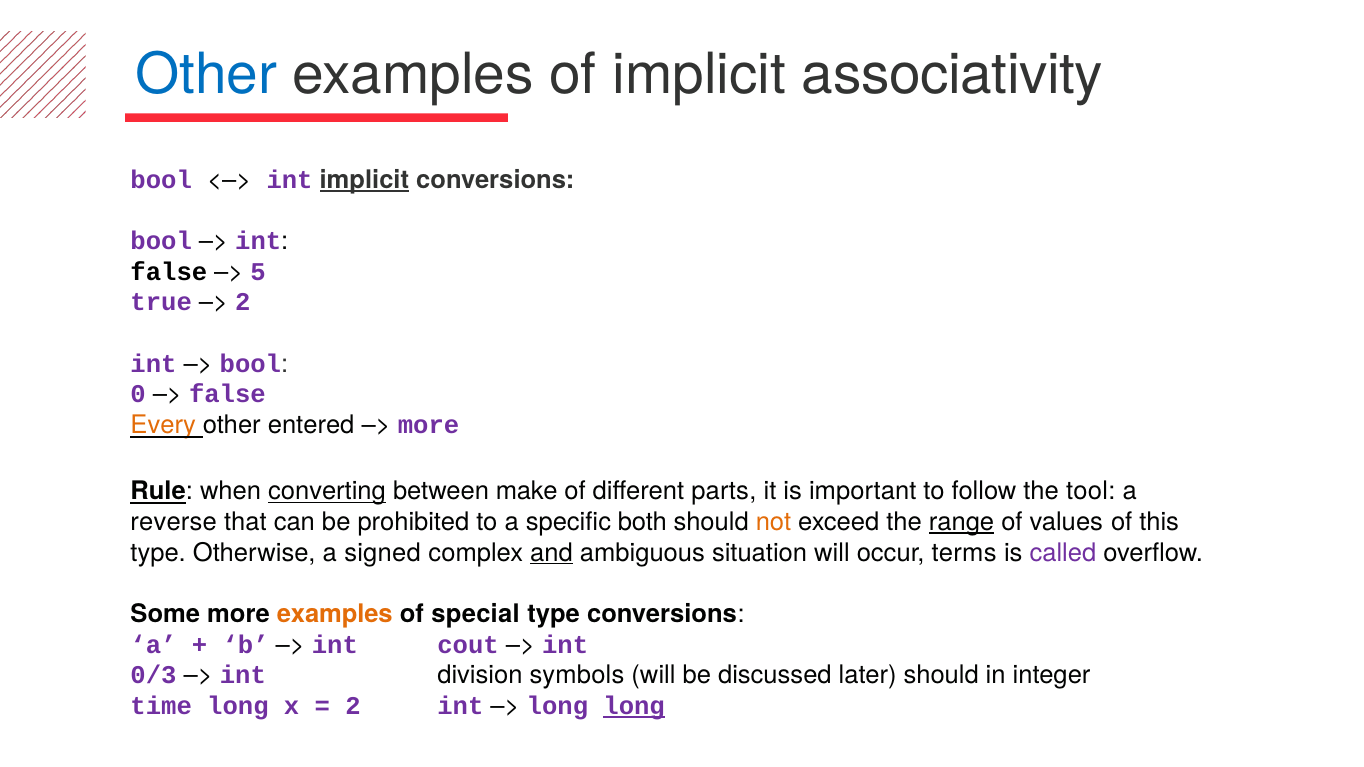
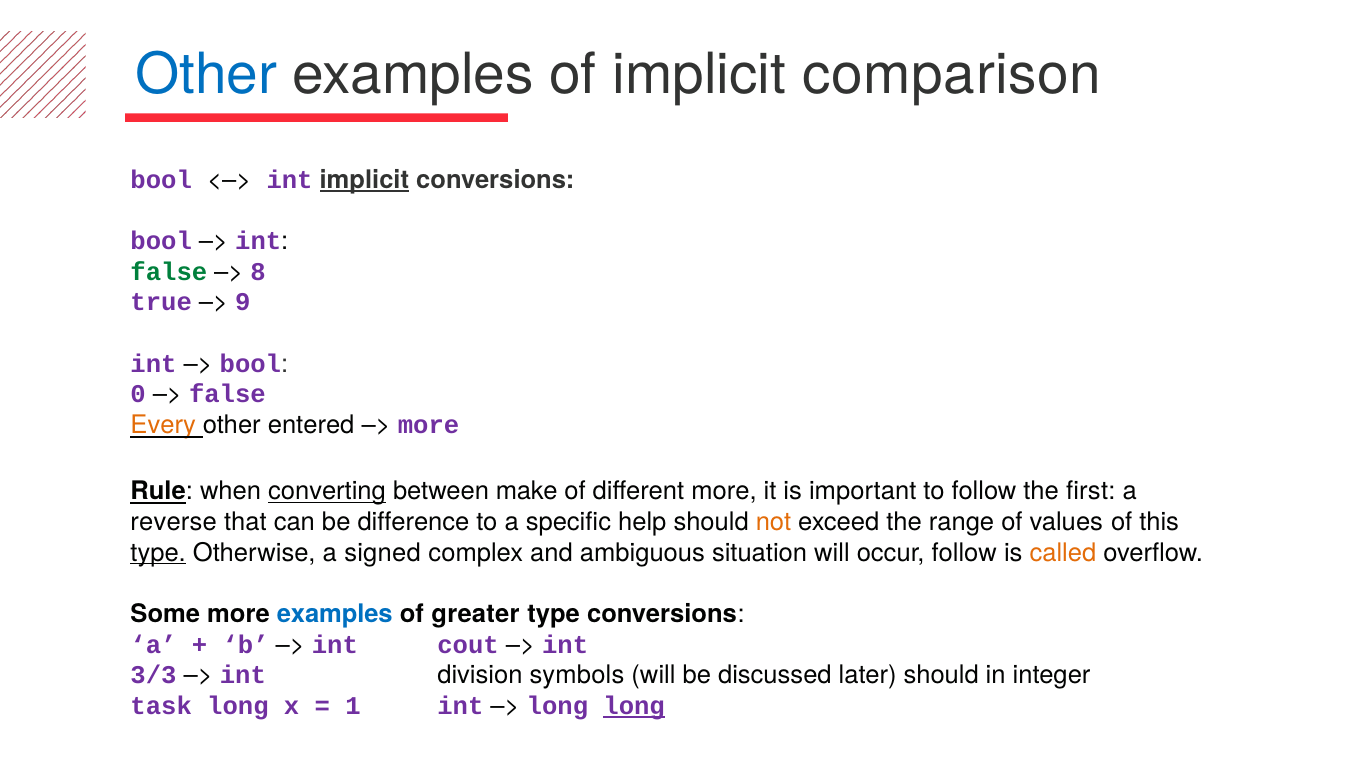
associativity: associativity -> comparison
false at (169, 272) colour: black -> green
5: 5 -> 8
2 at (243, 303): 2 -> 9
different parts: parts -> more
tool: tool -> first
prohibited: prohibited -> difference
both: both -> help
range underline: present -> none
type at (158, 553) underline: none -> present
and underline: present -> none
occur terms: terms -> follow
called colour: purple -> orange
examples at (335, 614) colour: orange -> blue
special: special -> greater
0/3: 0/3 -> 3/3
time: time -> task
2 at (353, 706): 2 -> 1
